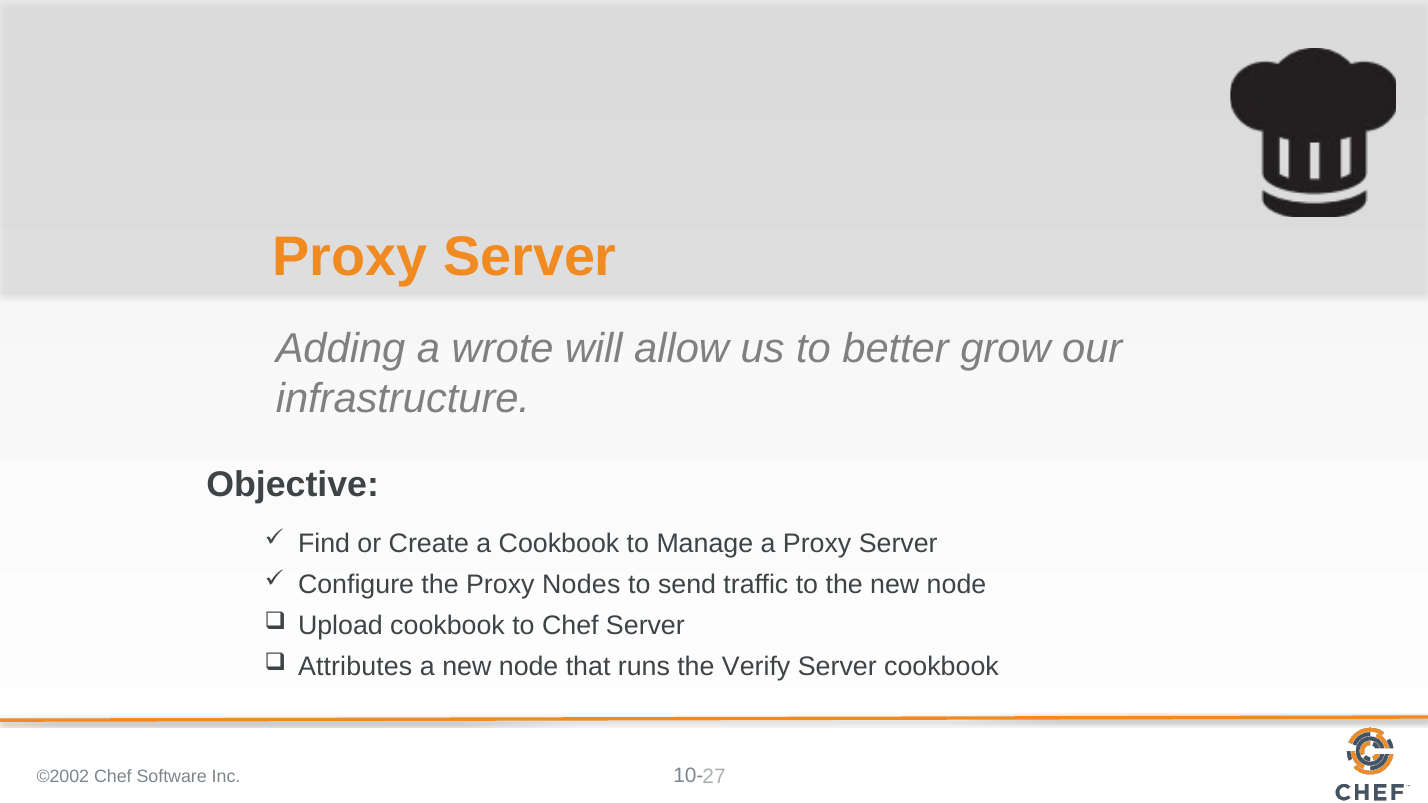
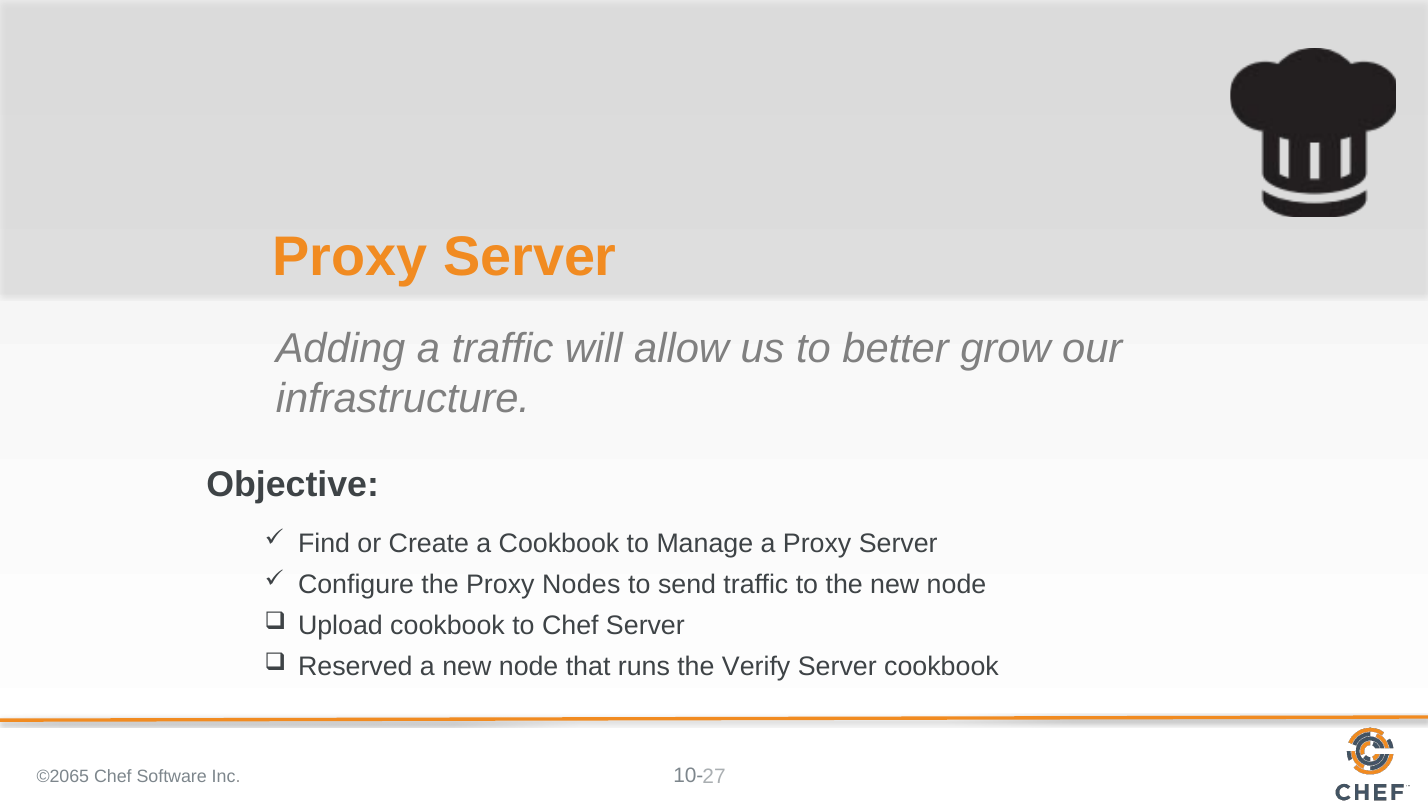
a wrote: wrote -> traffic
Attributes: Attributes -> Reserved
©2002: ©2002 -> ©2065
